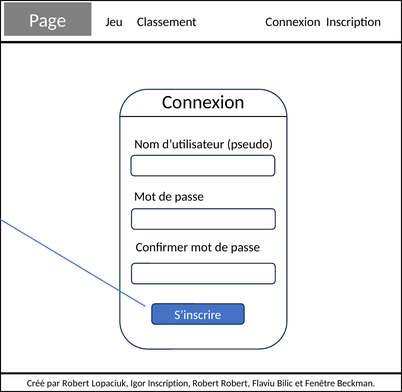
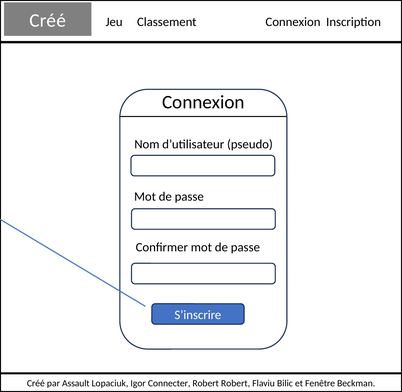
Page at (48, 20): Page -> Créé
par Robert: Robert -> Assault
Igor Inscription: Inscription -> Connecter
